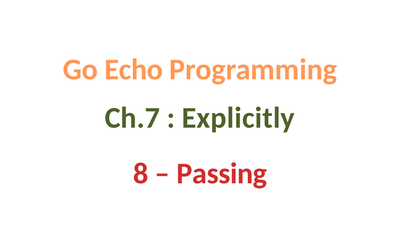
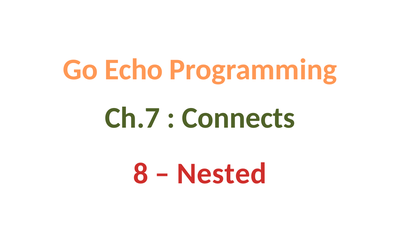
Explicitly: Explicitly -> Connects
Passing: Passing -> Nested
